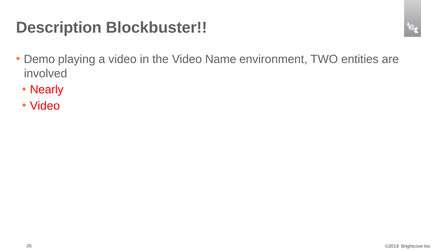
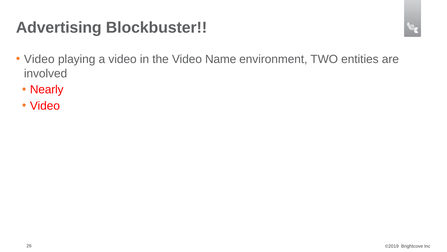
Description: Description -> Advertising
Demo at (39, 59): Demo -> Video
